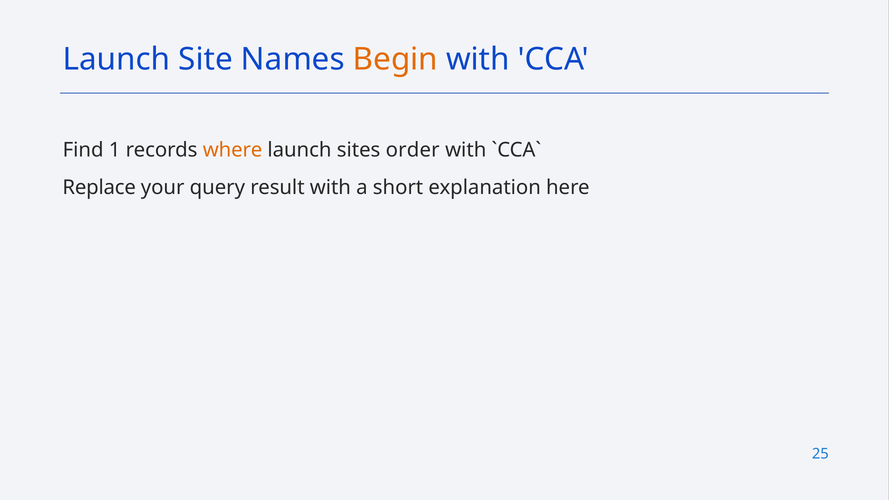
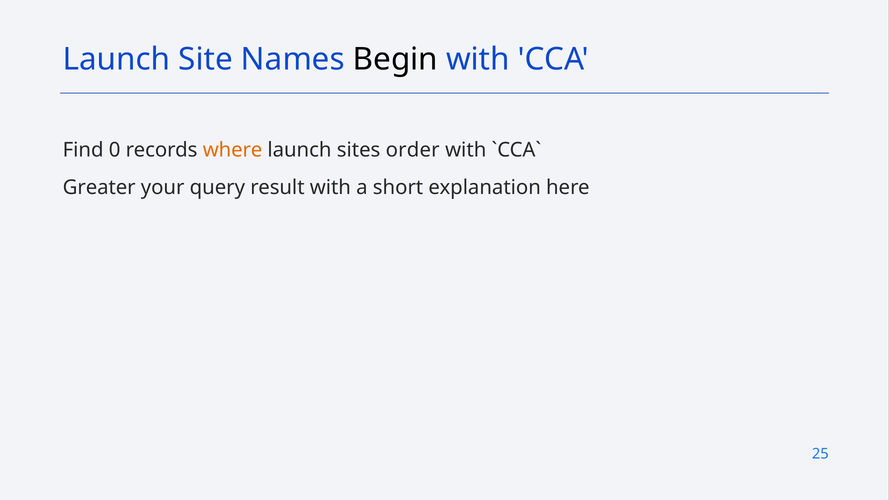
Begin colour: orange -> black
1: 1 -> 0
Replace: Replace -> Greater
